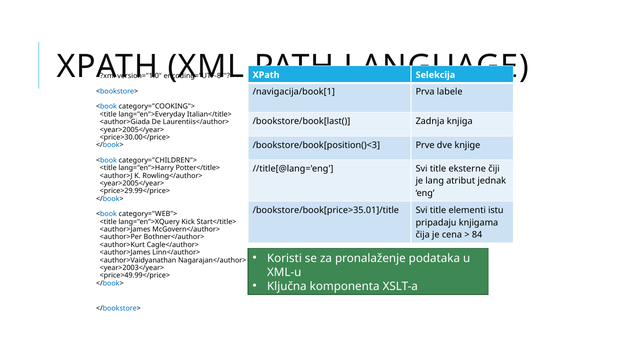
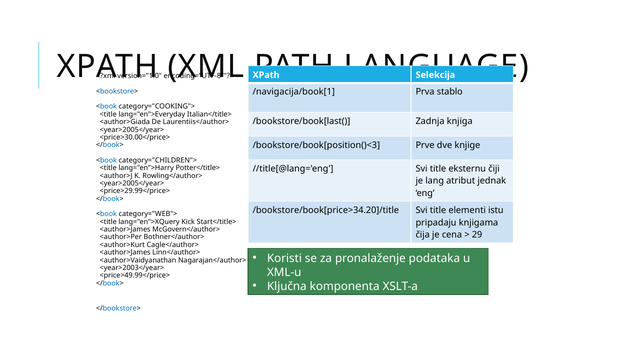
labele: labele -> stablo
eksterne: eksterne -> eksternu
/bookstore/book[price>35.01]/title: /bookstore/book[price>35.01]/title -> /bookstore/book[price>34.20]/title
84: 84 -> 29
